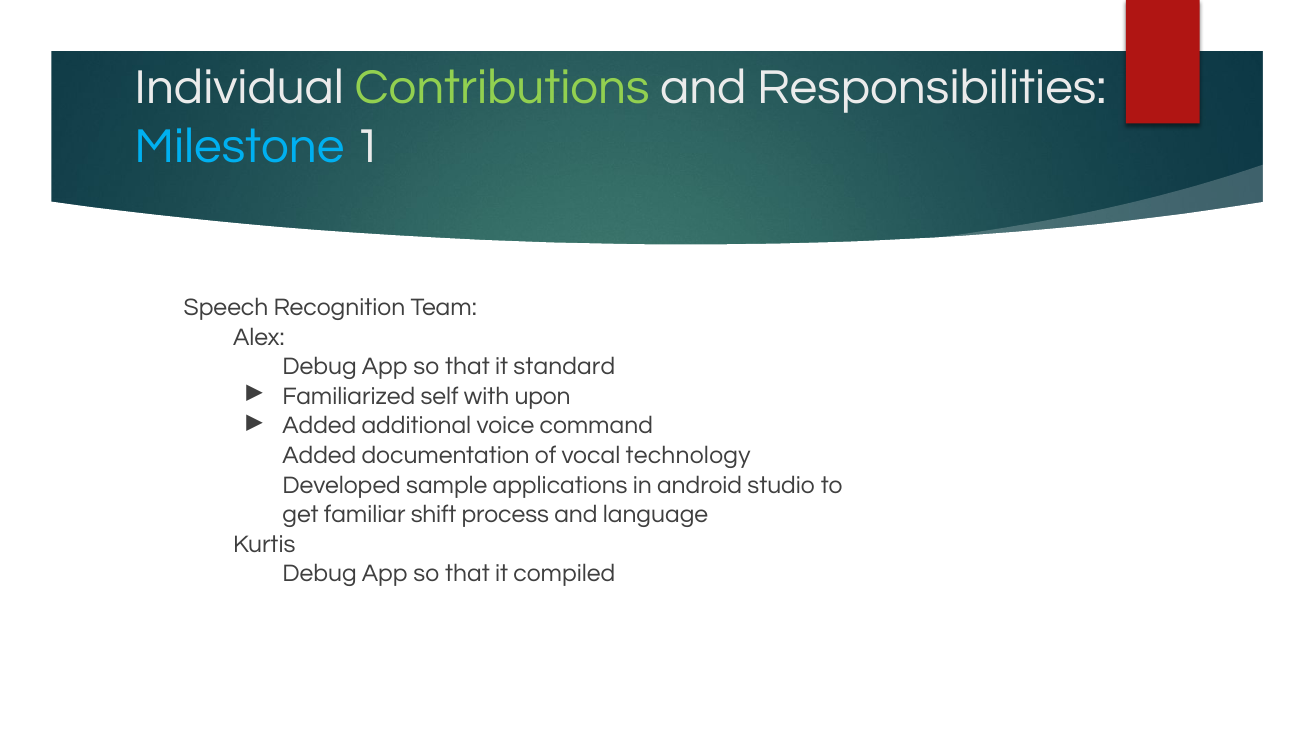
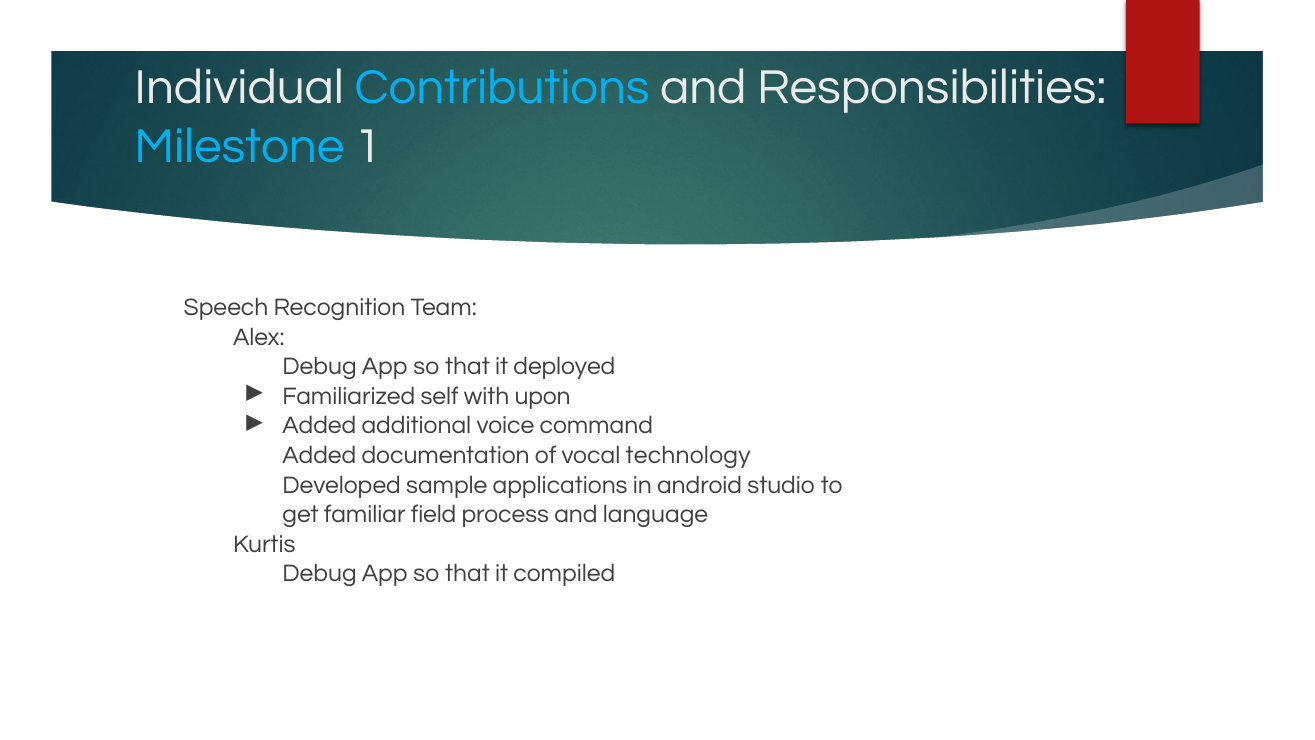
Contributions colour: light green -> light blue
standard: standard -> deployed
shift: shift -> field
